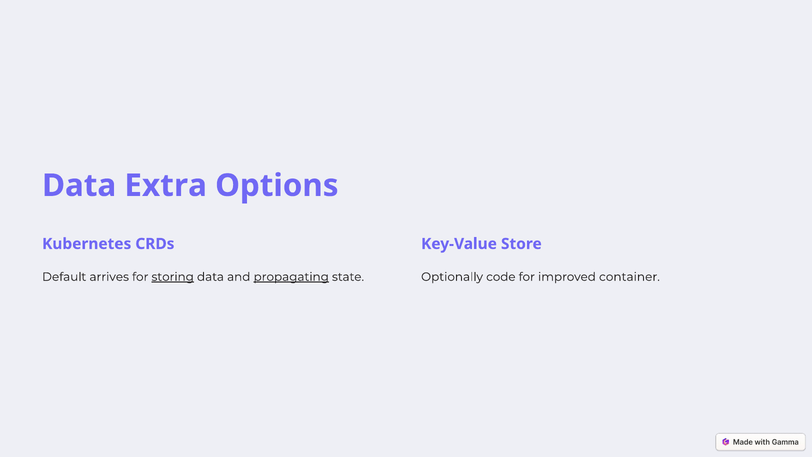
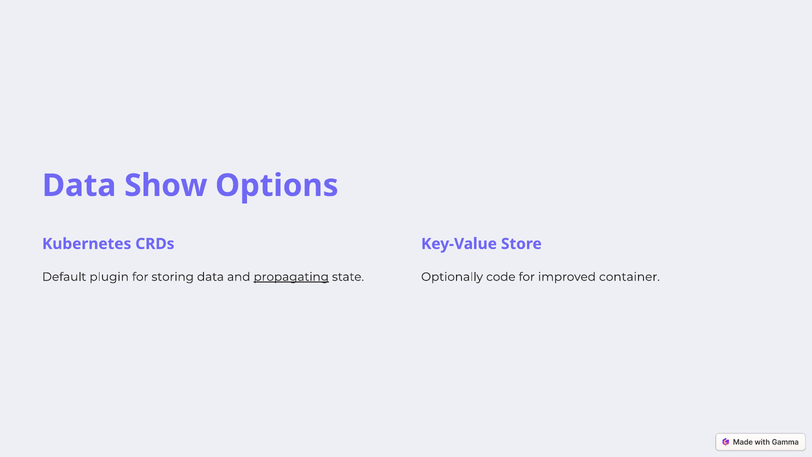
Extra: Extra -> Show
arrives: arrives -> plugin
storing underline: present -> none
